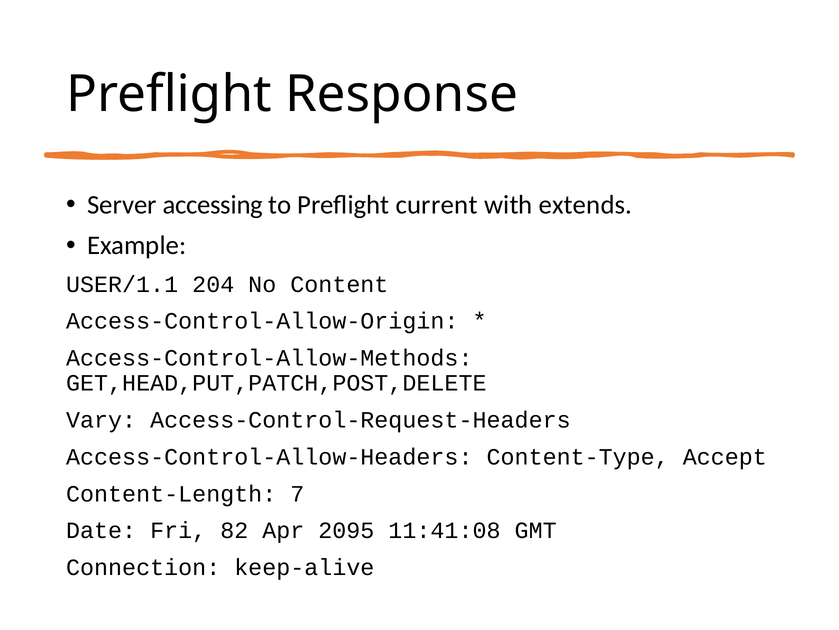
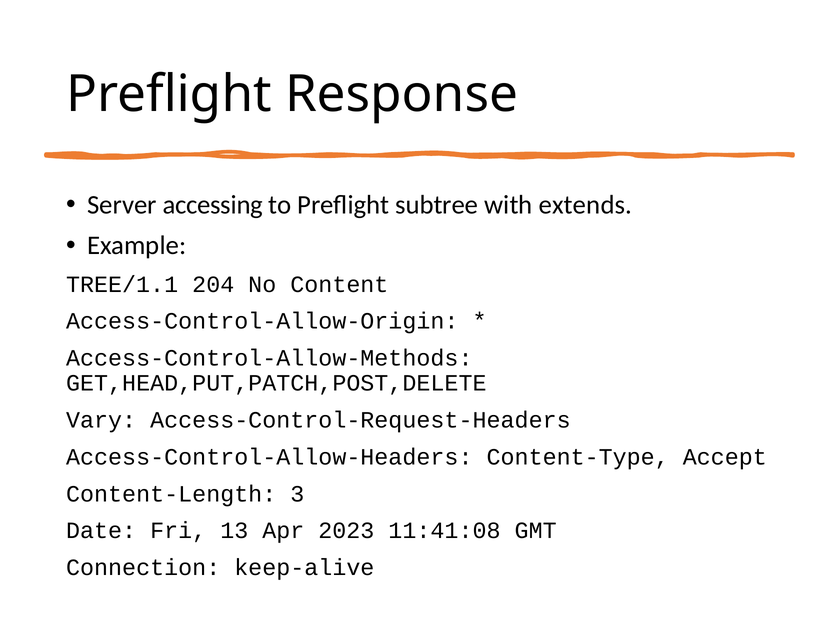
current: current -> subtree
USER/1.1: USER/1.1 -> TREE/1.1
7: 7 -> 3
82: 82 -> 13
2095: 2095 -> 2023
